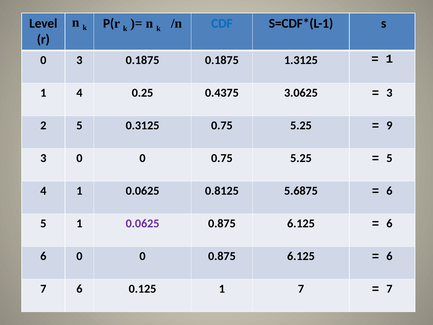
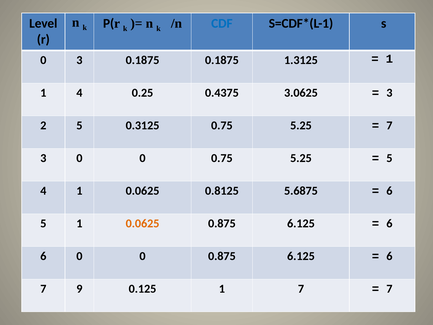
9 at (389, 125): 9 -> 7
0.0625 at (143, 223) colour: purple -> orange
7 6: 6 -> 9
